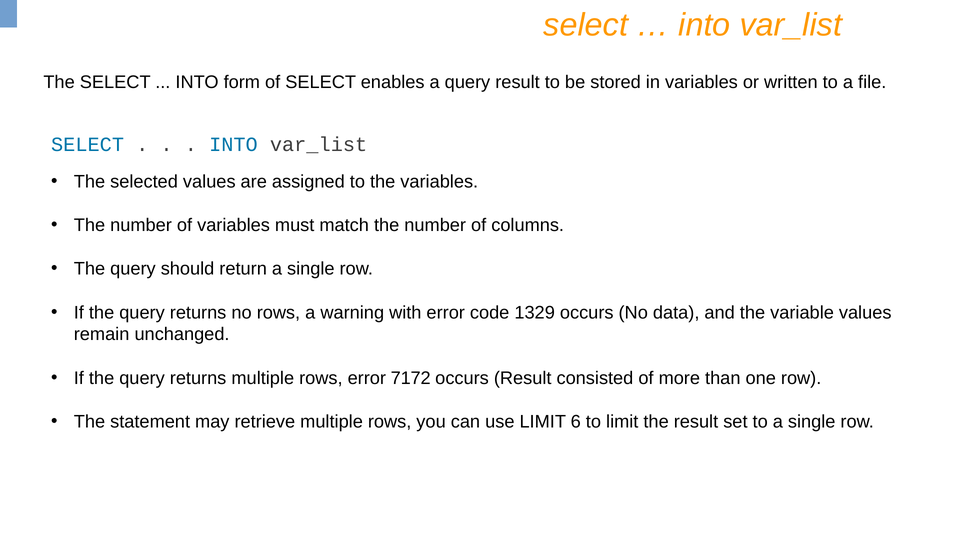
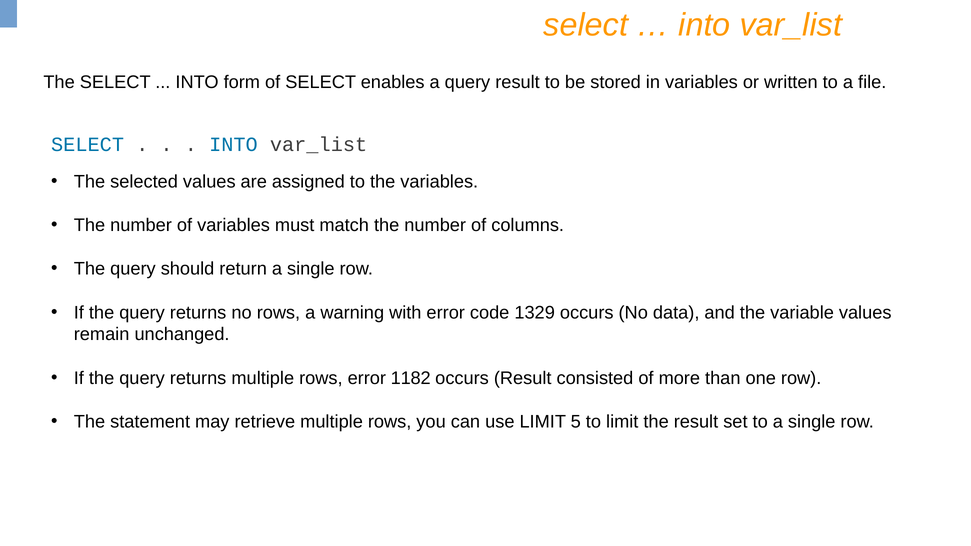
7172: 7172 -> 1182
6: 6 -> 5
